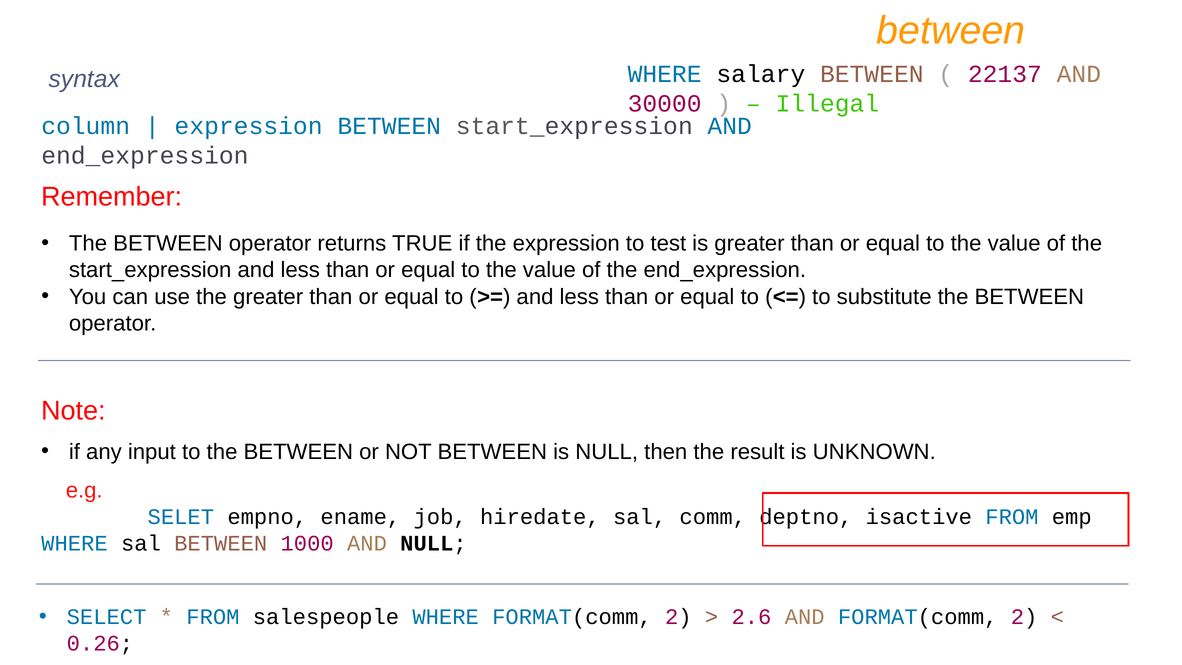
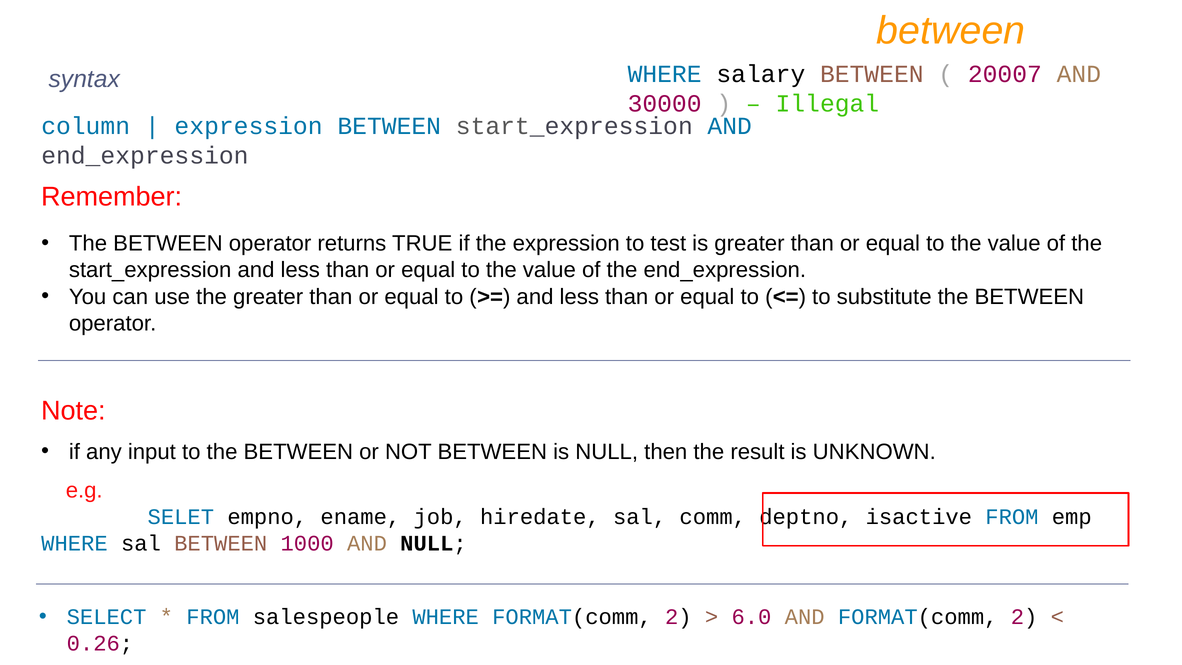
22137: 22137 -> 20007
2.6: 2.6 -> 6.0
